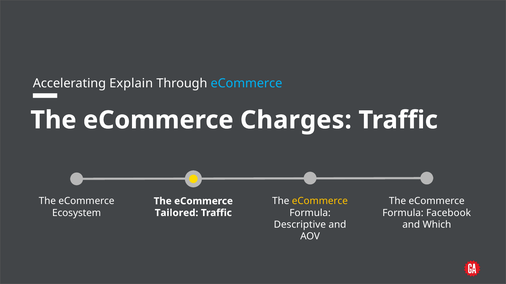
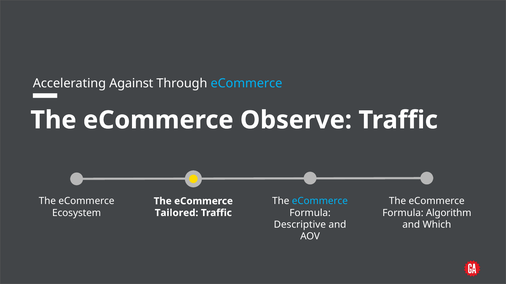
Explain: Explain -> Against
Charges: Charges -> Observe
eCommerce at (320, 201) colour: yellow -> light blue
Facebook: Facebook -> Algorithm
